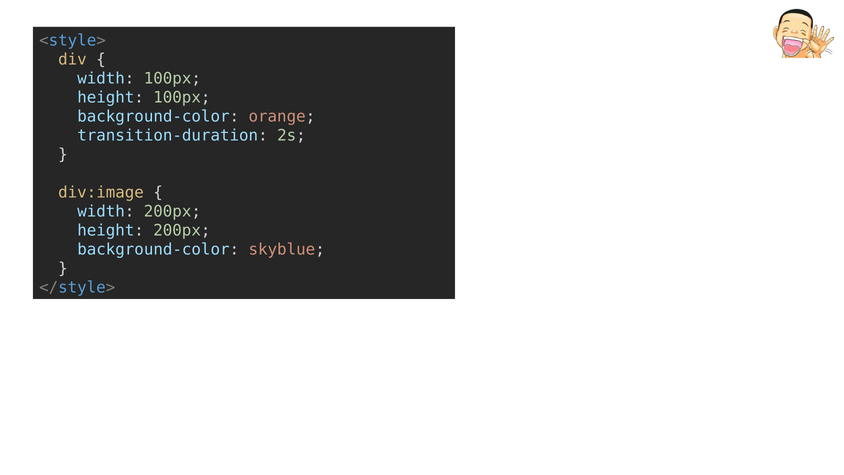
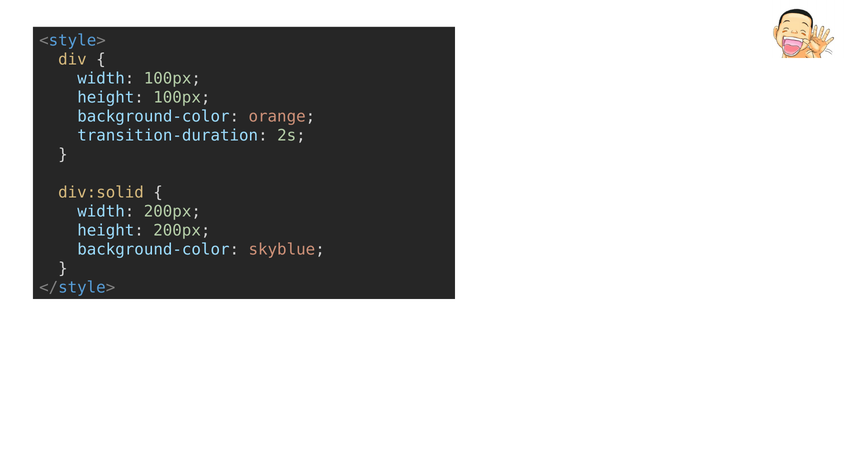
div:image: div:image -> div:solid
